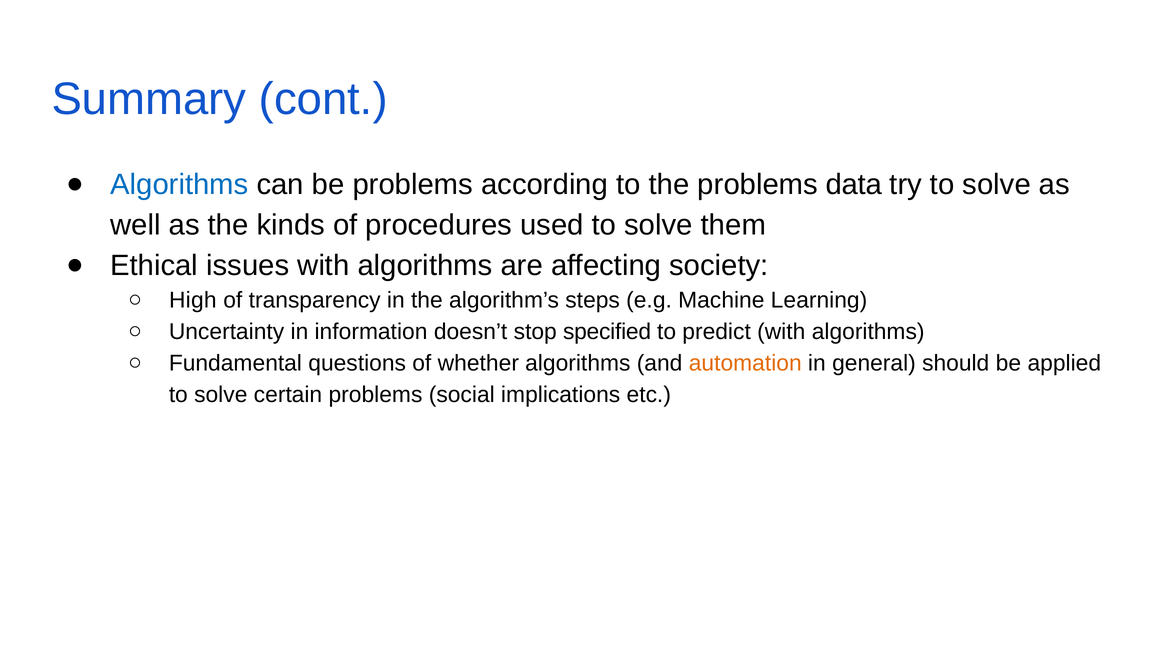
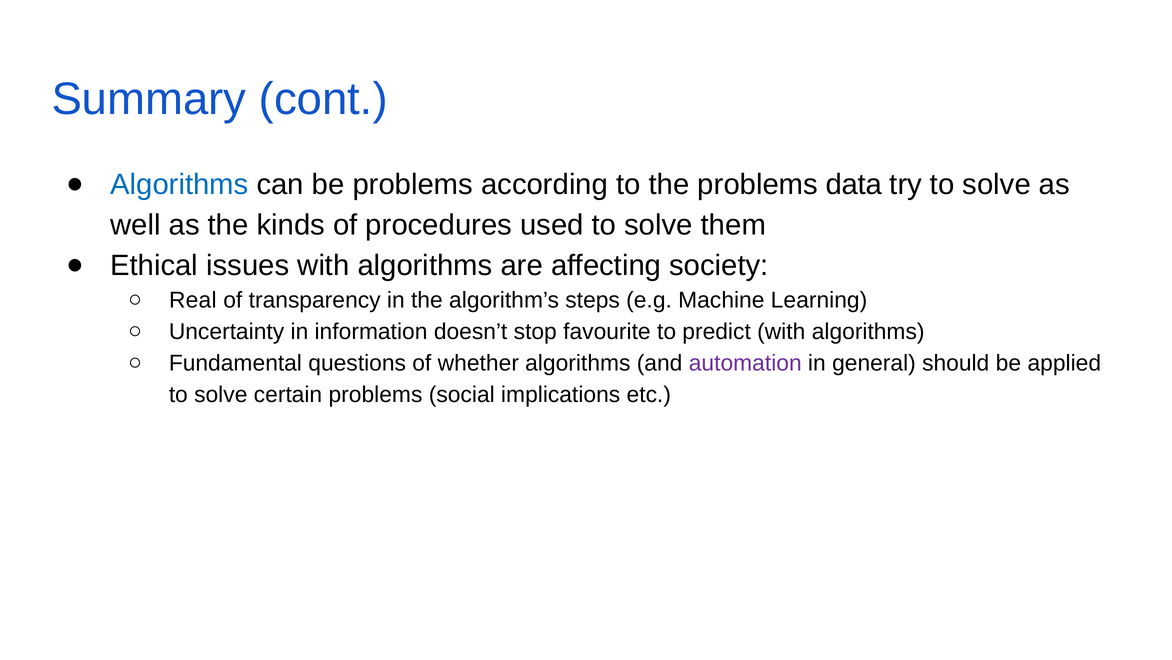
High: High -> Real
specified: specified -> favourite
automation colour: orange -> purple
